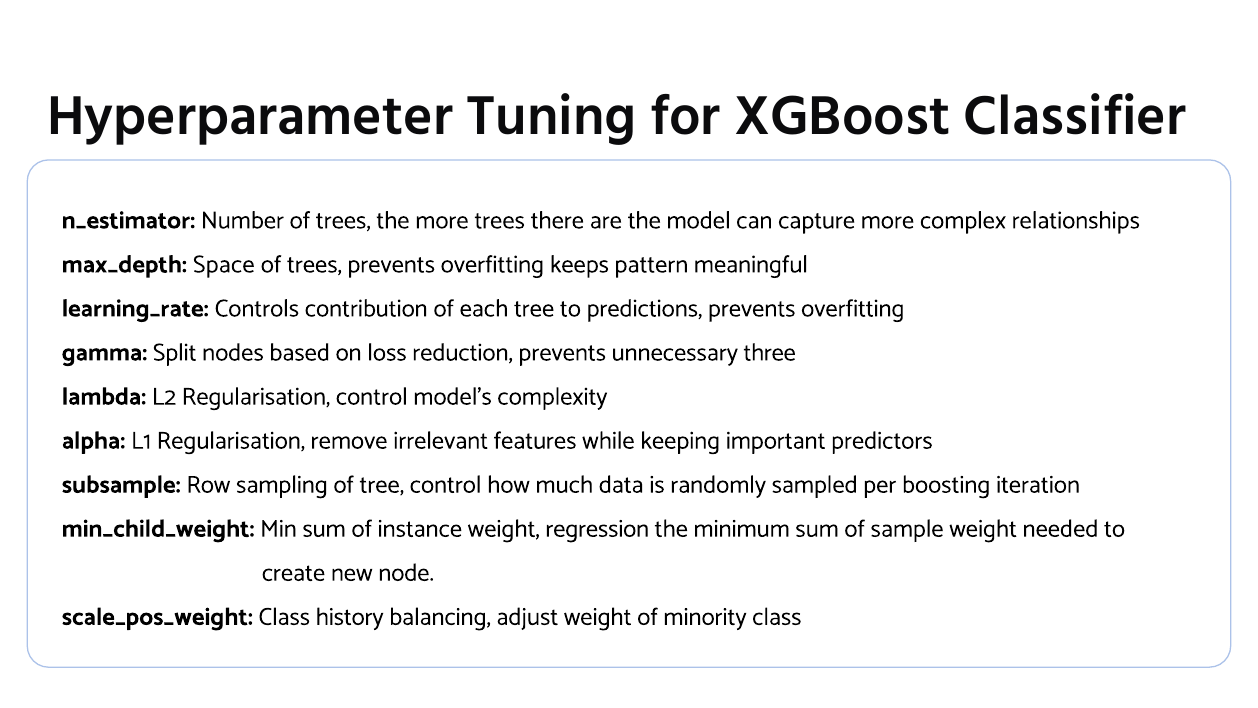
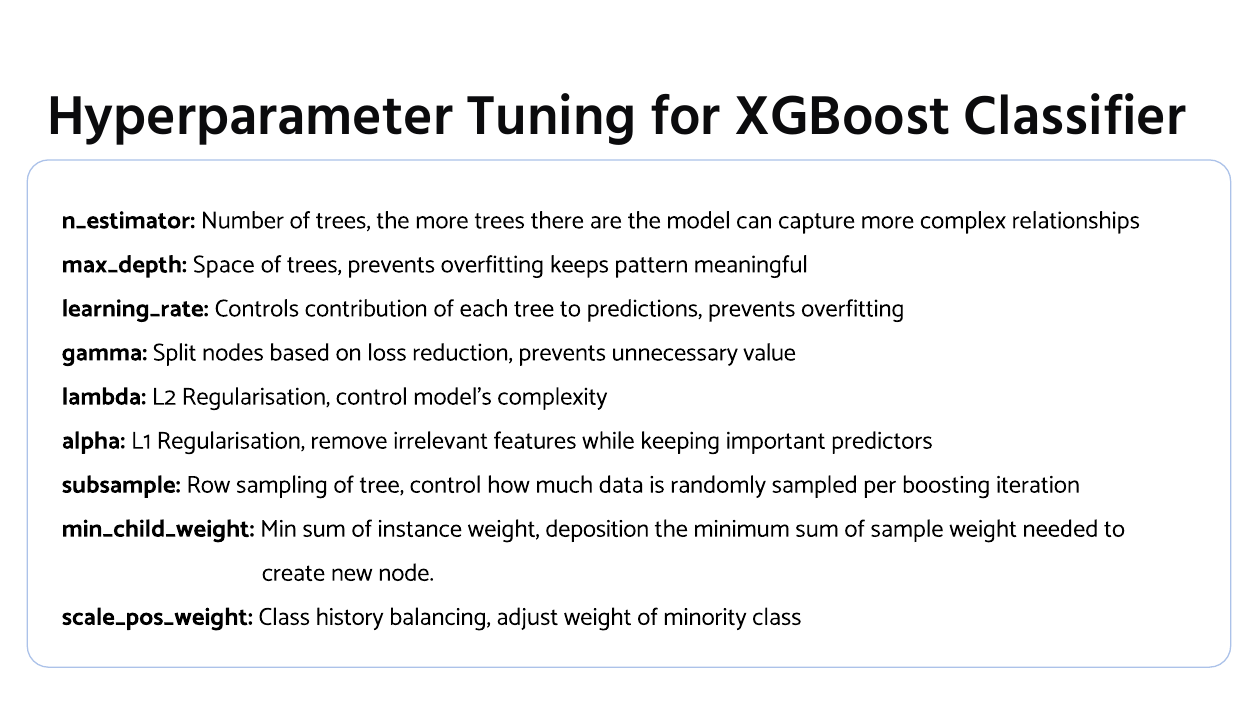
three: three -> value
regression: regression -> deposition
